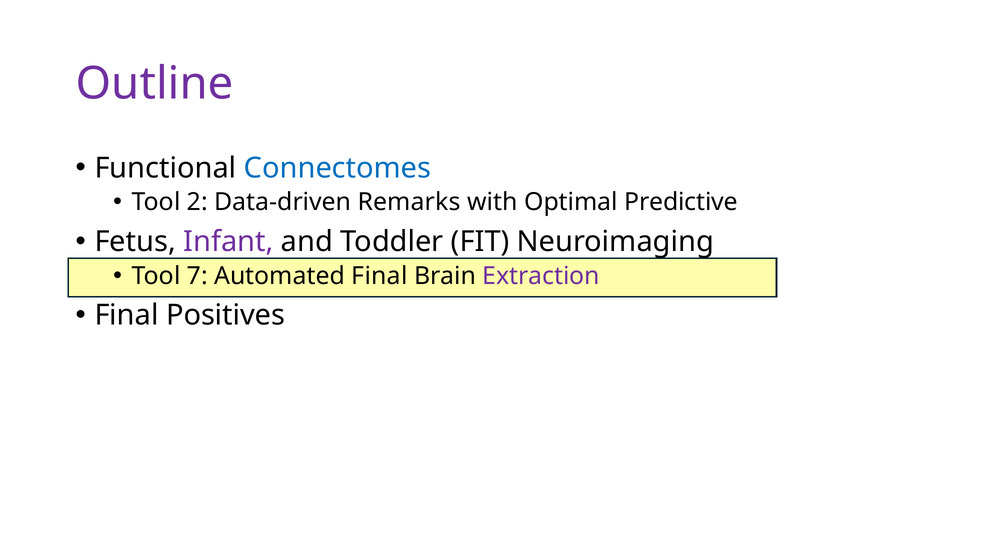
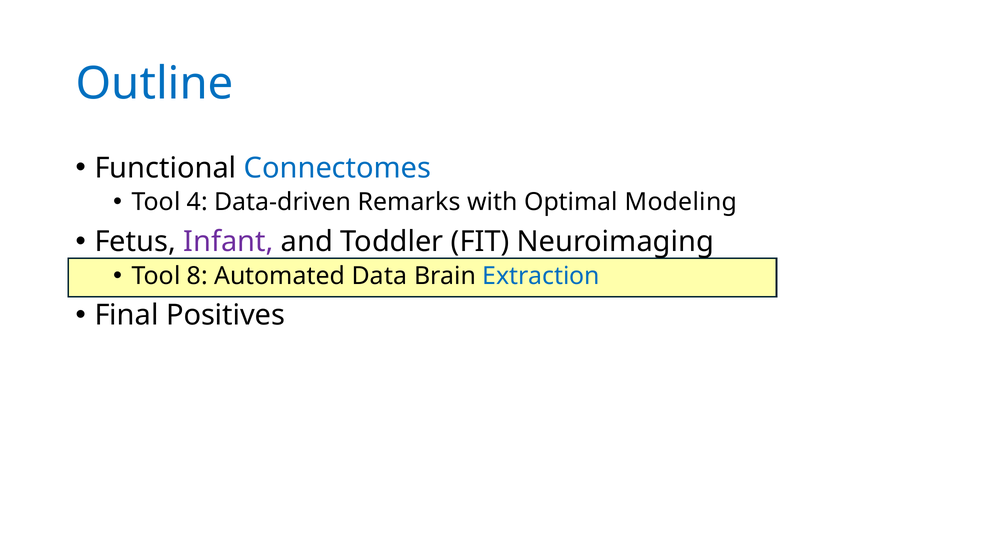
Outline colour: purple -> blue
2: 2 -> 4
Predictive: Predictive -> Modeling
7: 7 -> 8
Automated Final: Final -> Data
Extraction colour: purple -> blue
